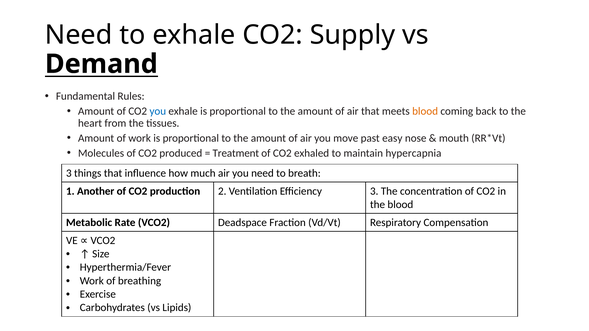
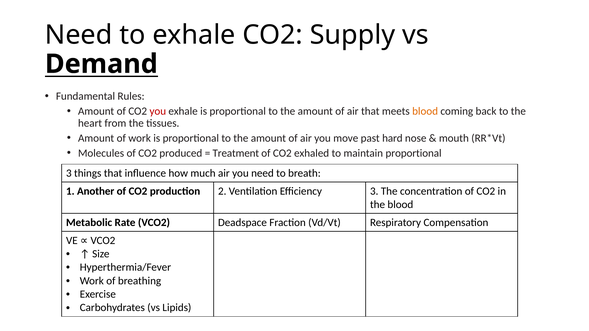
you at (158, 111) colour: blue -> red
easy: easy -> hard
maintain hypercapnia: hypercapnia -> proportional
